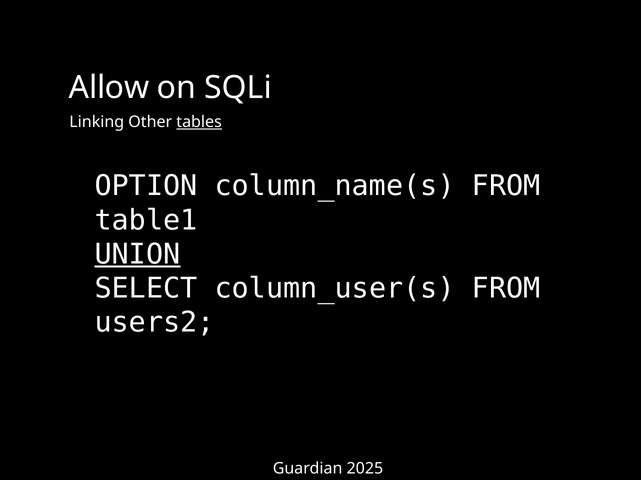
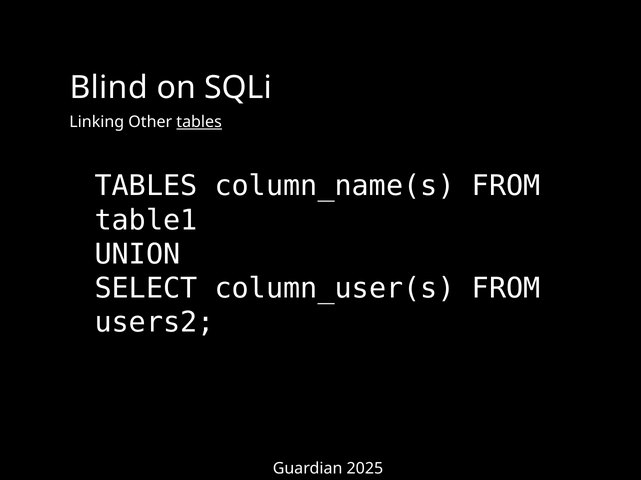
Allow: Allow -> Blind
OPTION at (146, 186): OPTION -> TABLES
UNION underline: present -> none
